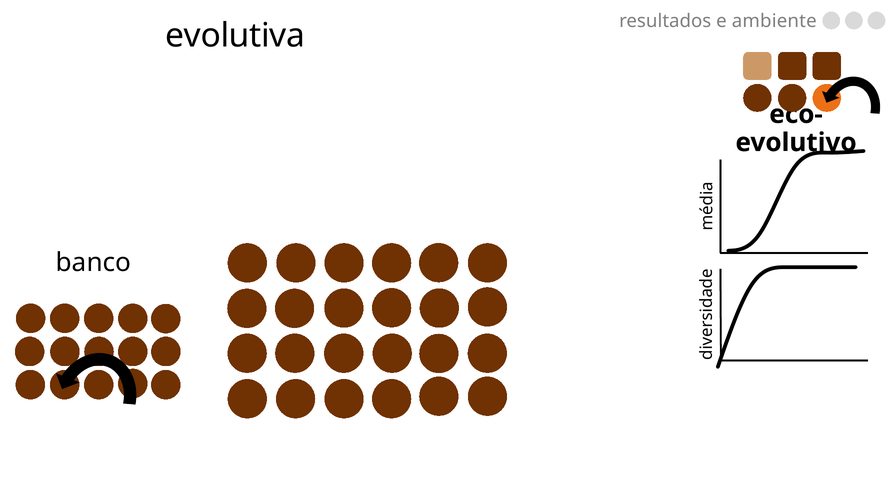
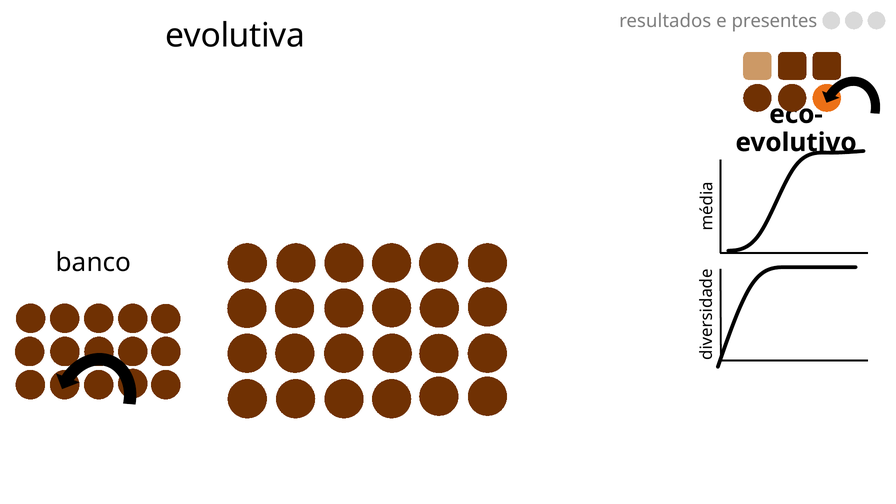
ambiente: ambiente -> presentes
